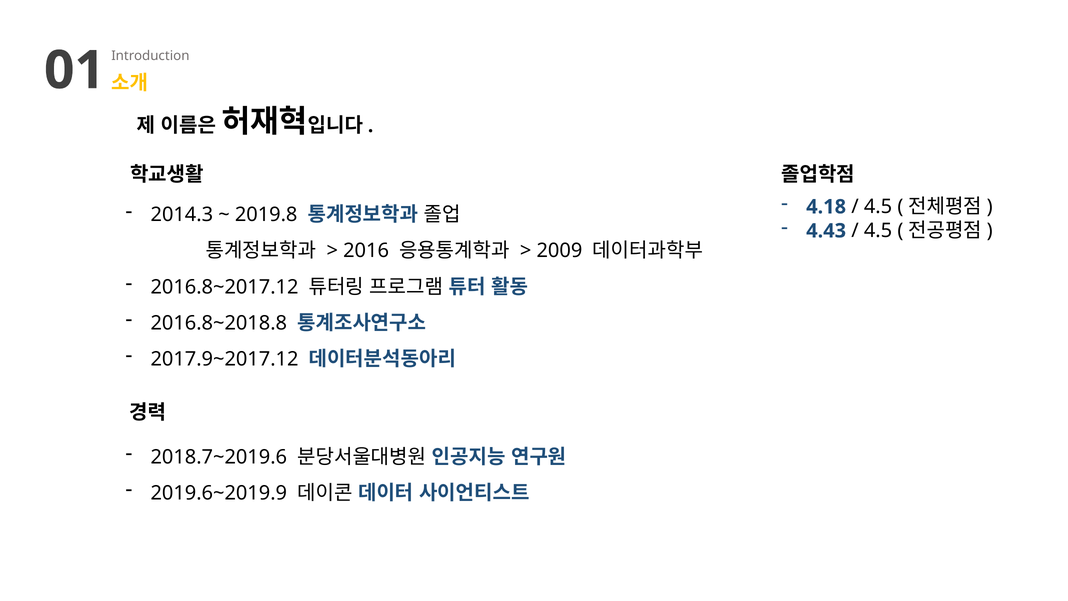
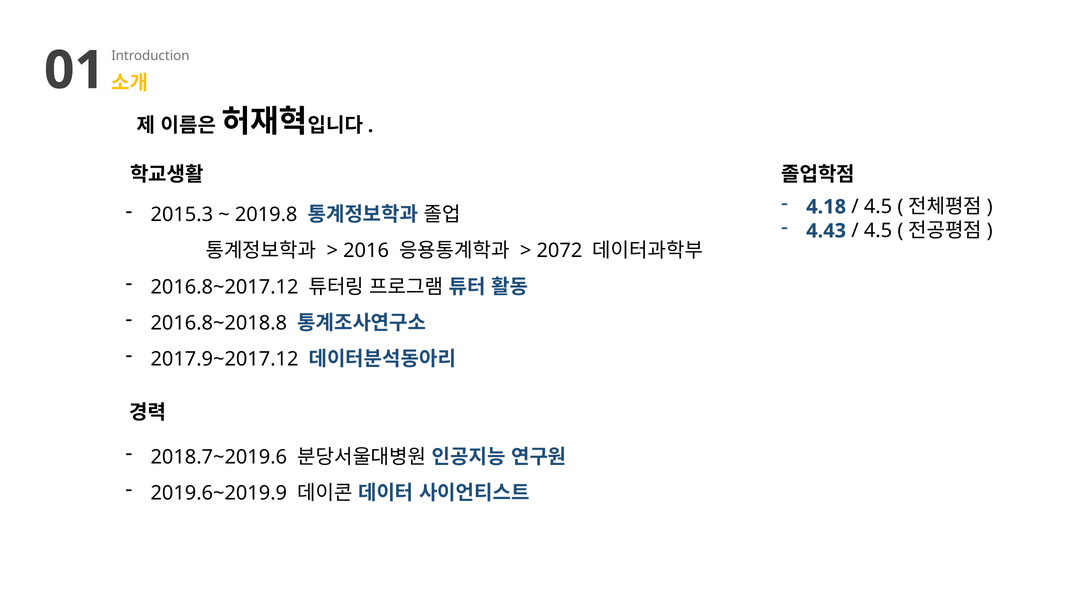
2014.3: 2014.3 -> 2015.3
2009: 2009 -> 2072
